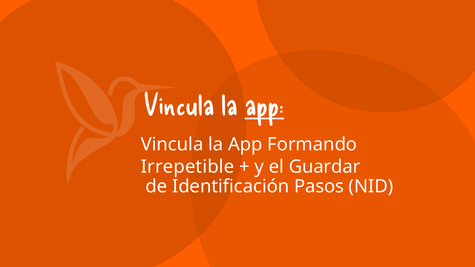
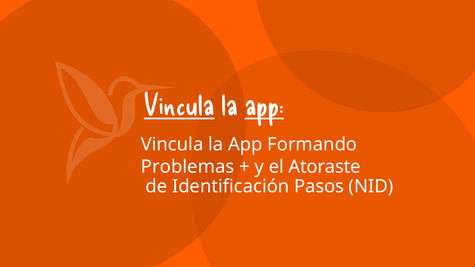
Vincula at (179, 106) underline: none -> present
Irrepetible: Irrepetible -> Problemas
Guardar: Guardar -> Atoraste
